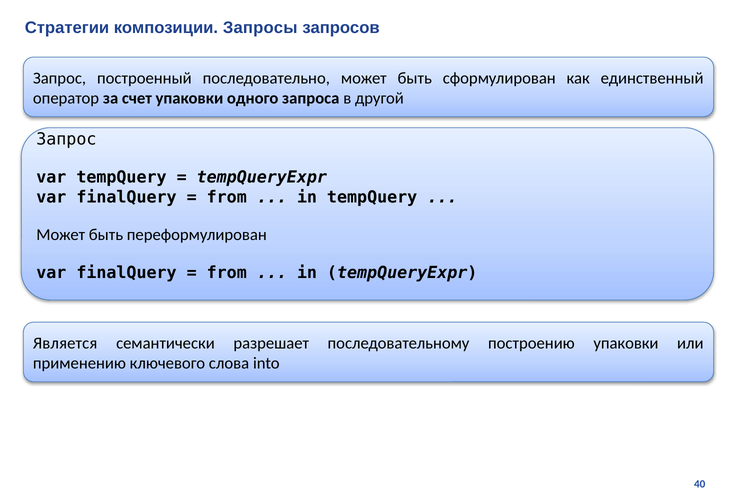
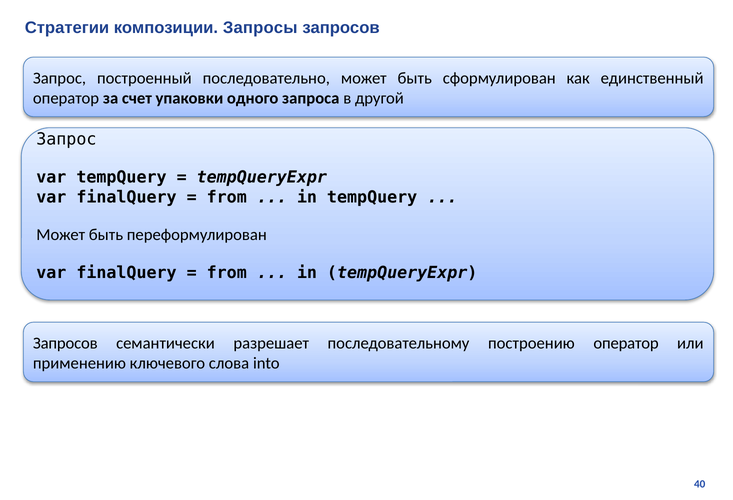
Является at (65, 343): Является -> Запросов
построению упаковки: упаковки -> оператор
